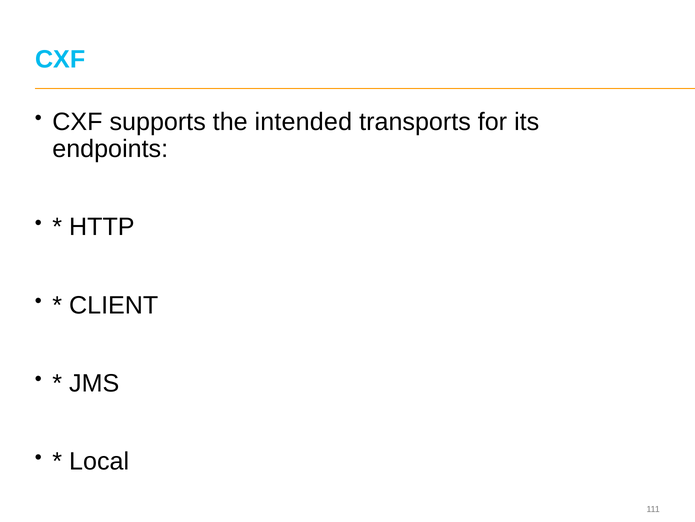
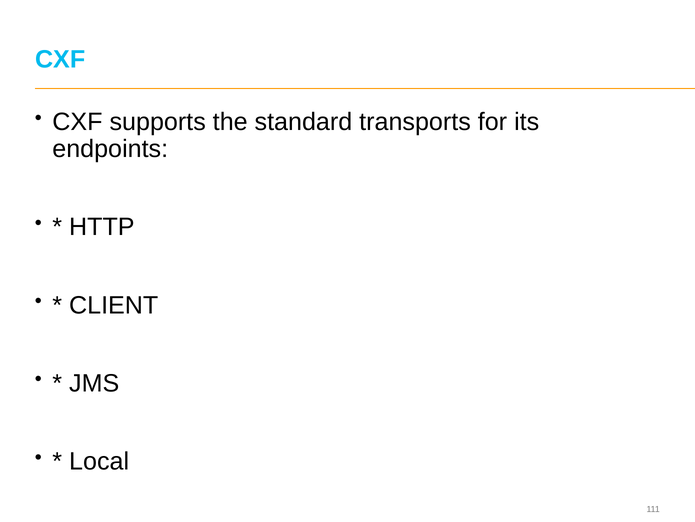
intended: intended -> standard
